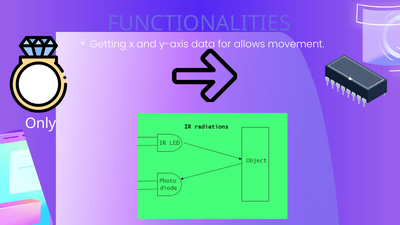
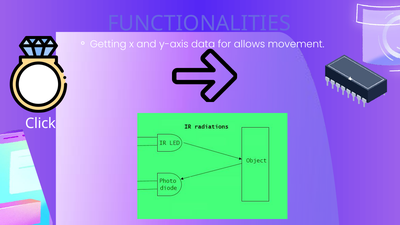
Only: Only -> Click
